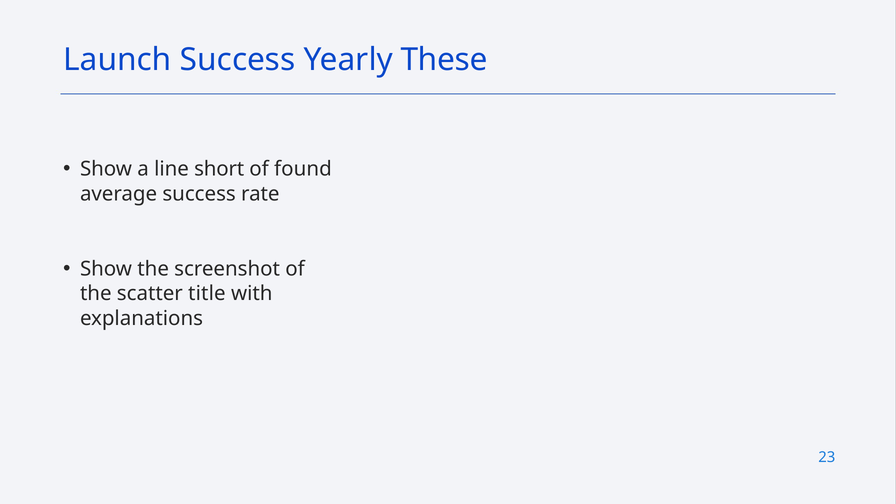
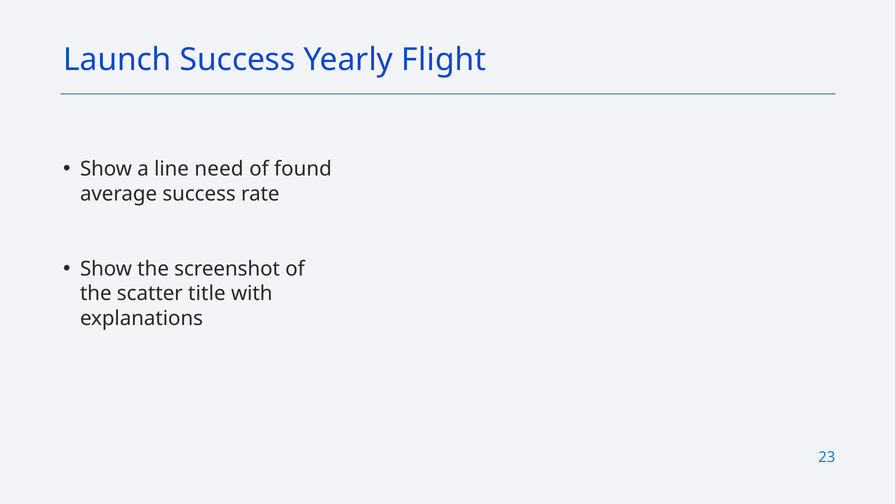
These: These -> Flight
short: short -> need
